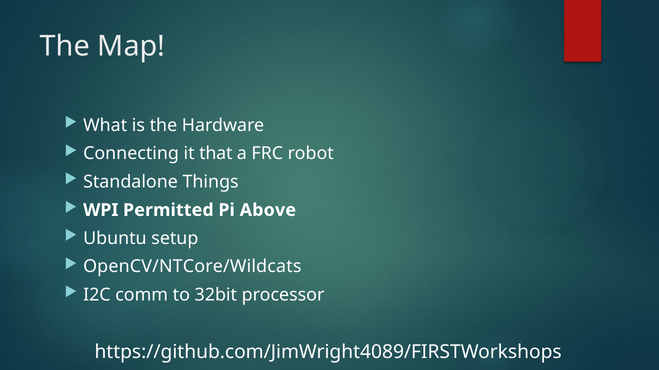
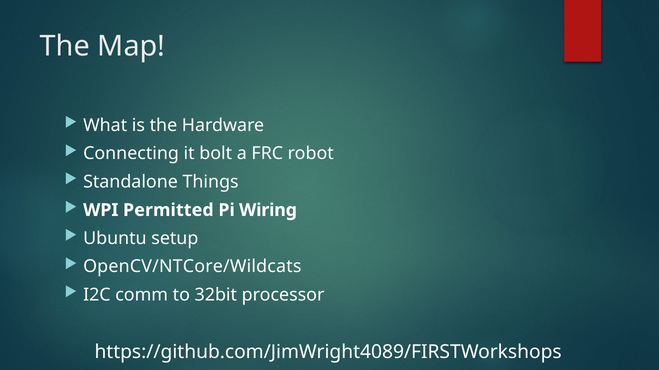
that: that -> bolt
Above: Above -> Wiring
